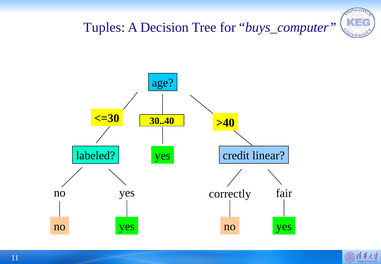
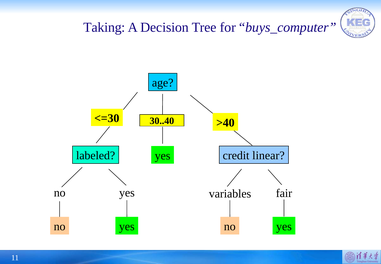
Tuples: Tuples -> Taking
correctly: correctly -> variables
